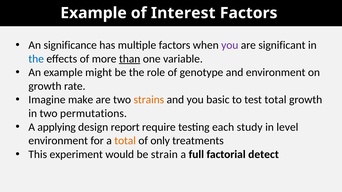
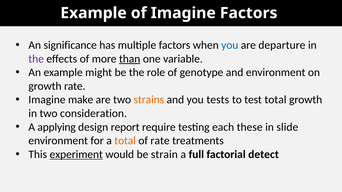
of Interest: Interest -> Imagine
you at (230, 45) colour: purple -> blue
significant: significant -> departure
the at (36, 59) colour: blue -> purple
basic: basic -> tests
permutations: permutations -> consideration
study: study -> these
level: level -> slide
of only: only -> rate
experiment underline: none -> present
